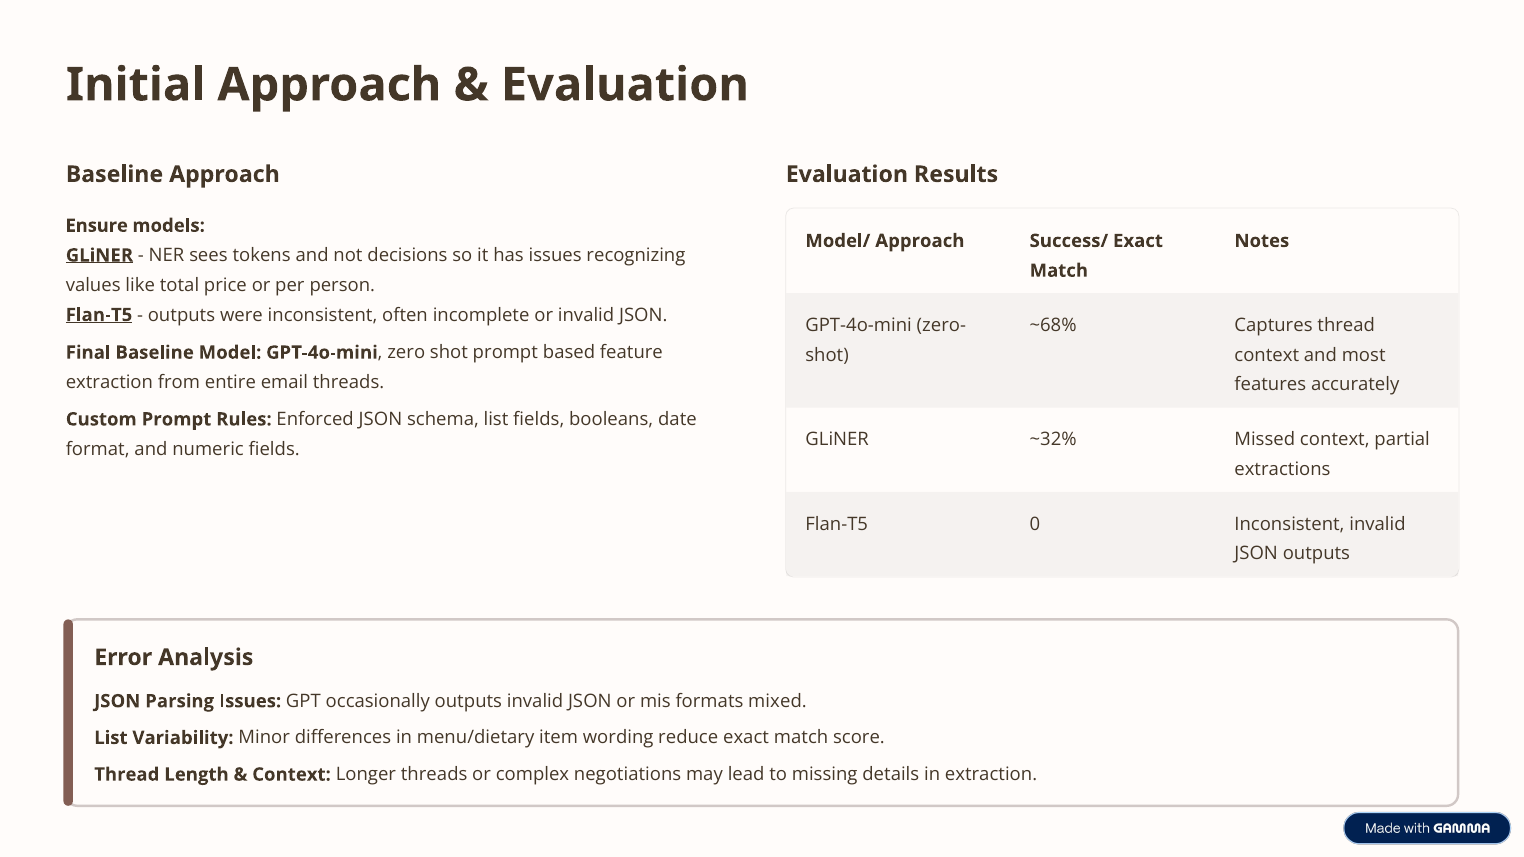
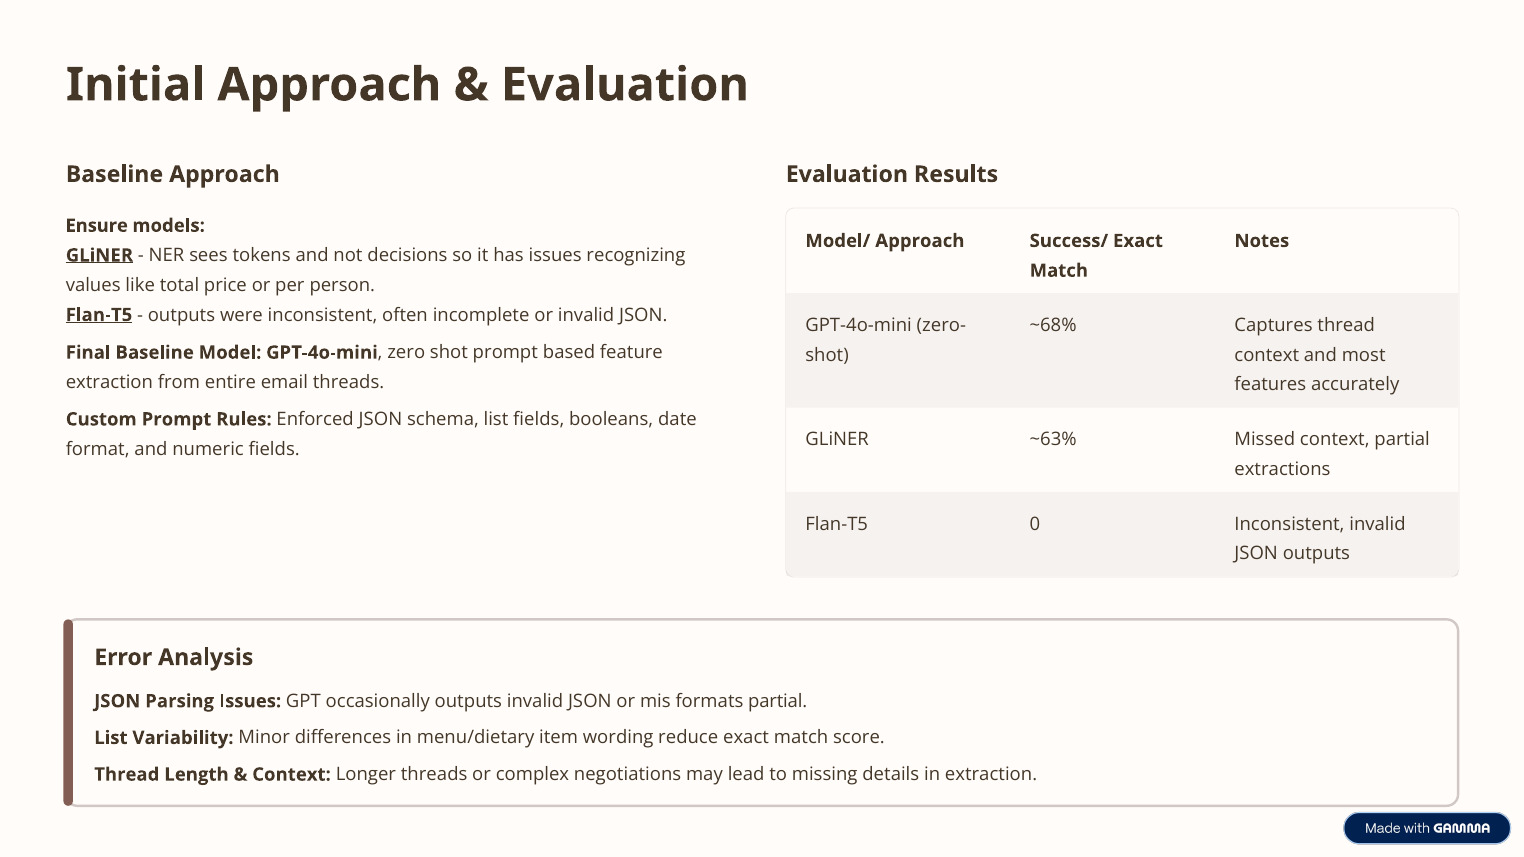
~32%: ~32% -> ~63%
formats mixed: mixed -> partial
